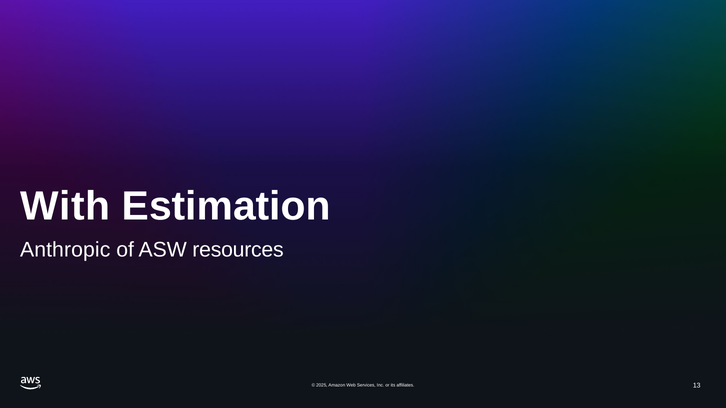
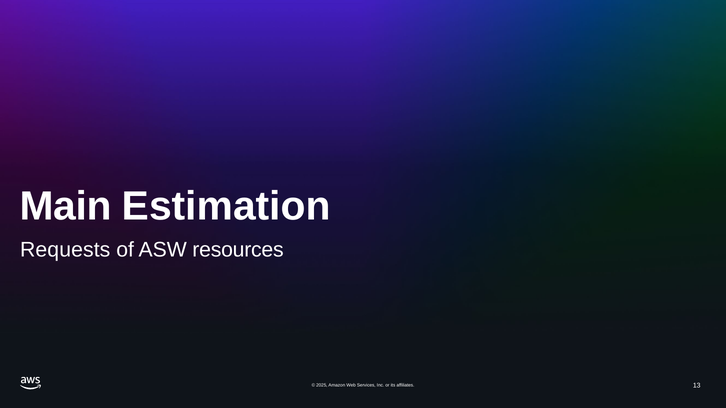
With: With -> Main
Anthropic: Anthropic -> Requests
